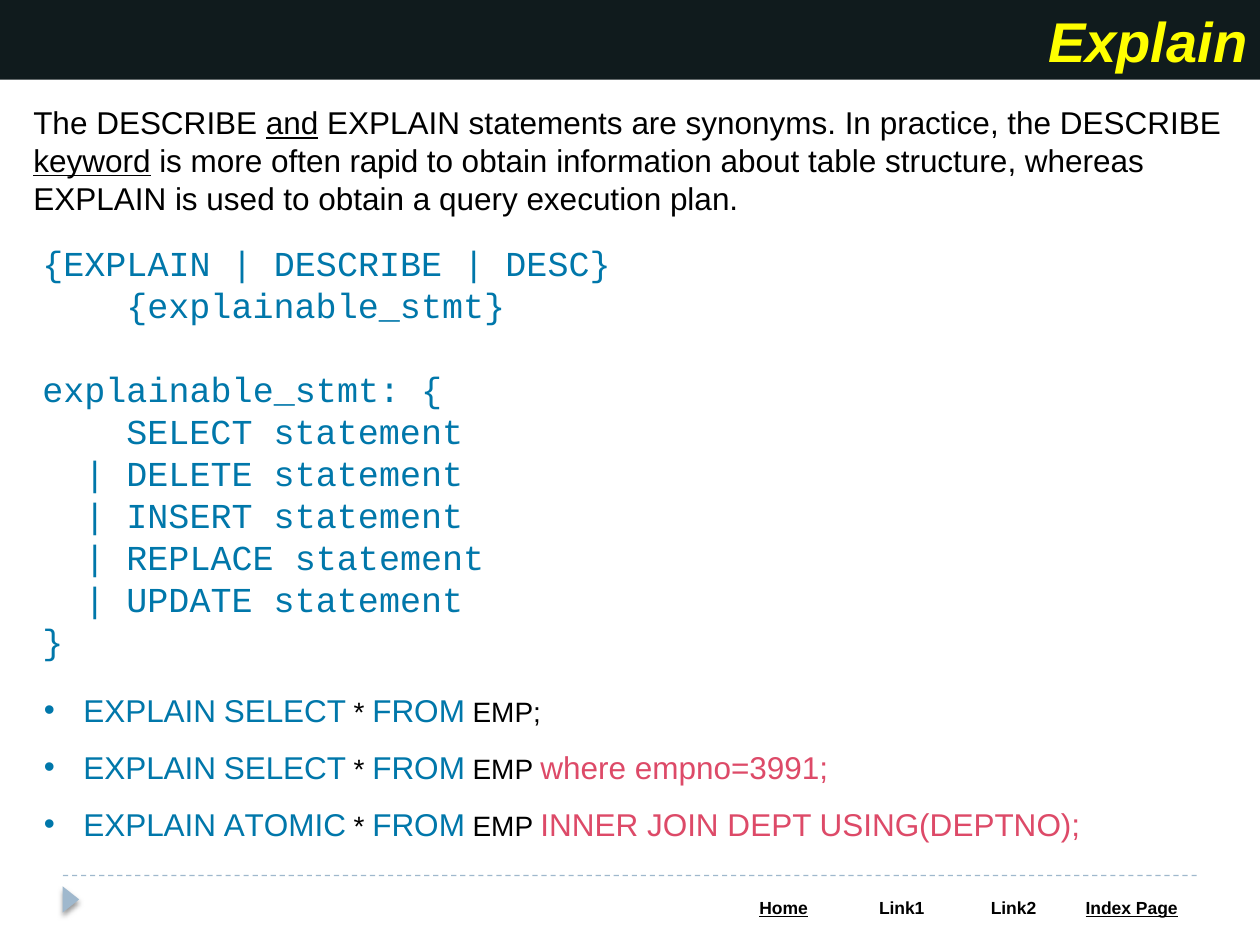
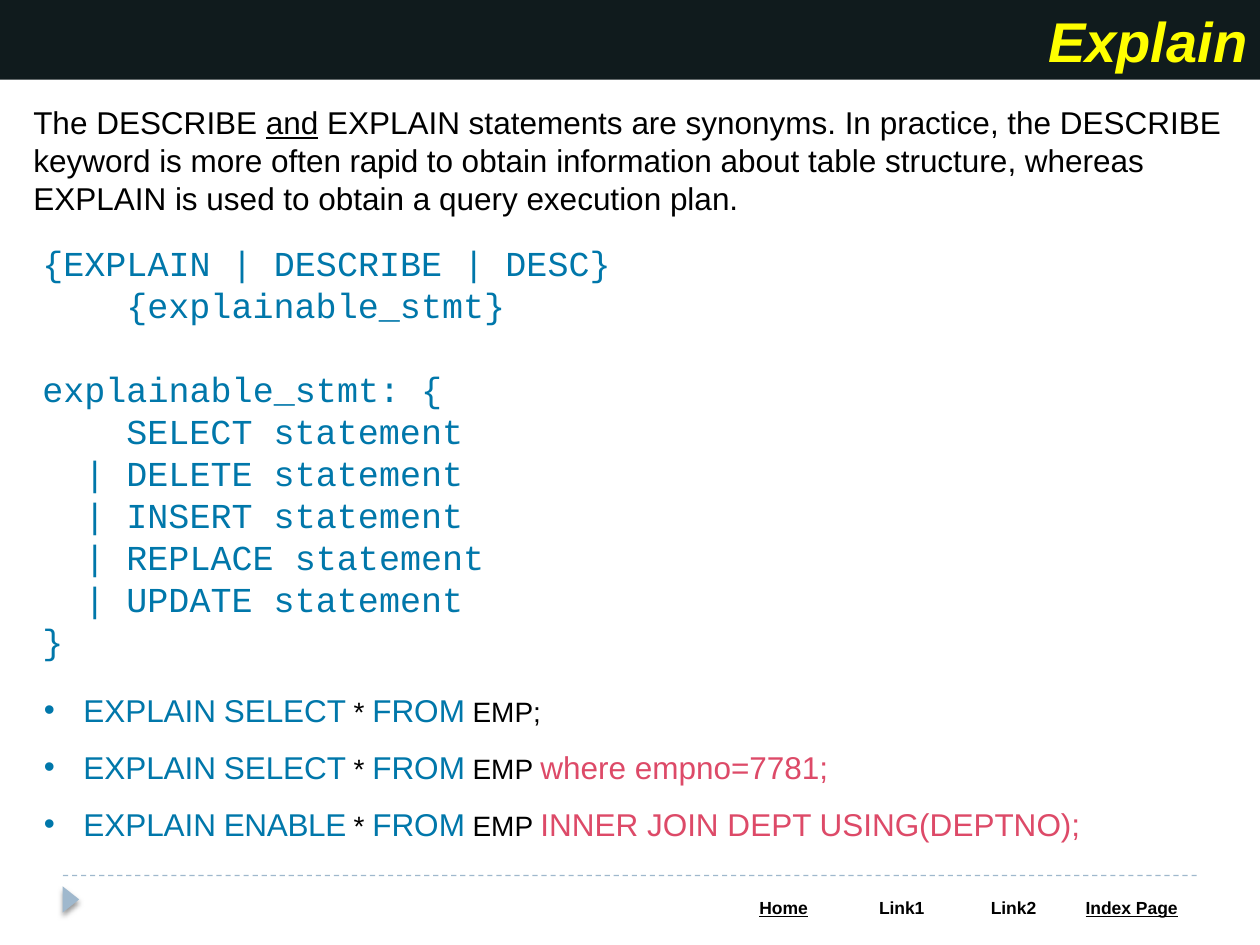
keyword underline: present -> none
empno=3991: empno=3991 -> empno=7781
ATOMIC: ATOMIC -> ENABLE
